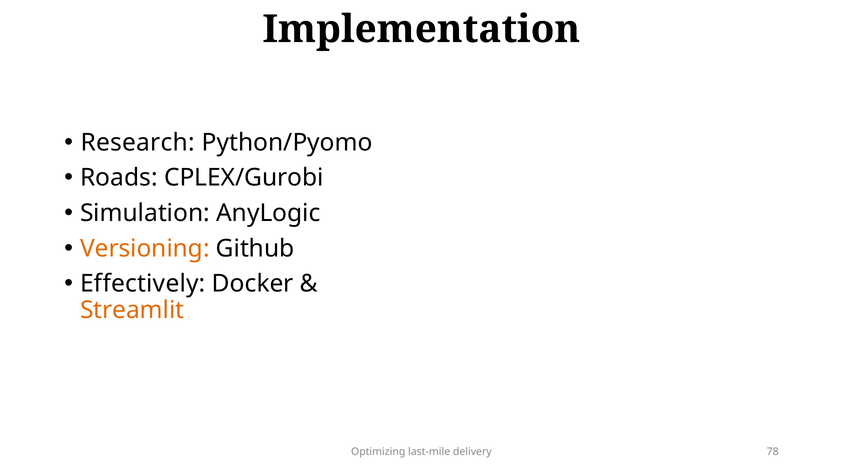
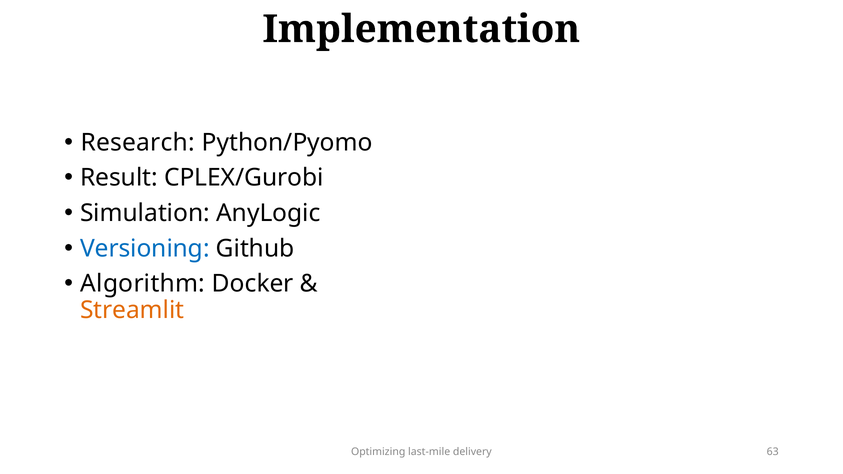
Roads: Roads -> Result
Versioning colour: orange -> blue
Effectively: Effectively -> Algorithm
78: 78 -> 63
